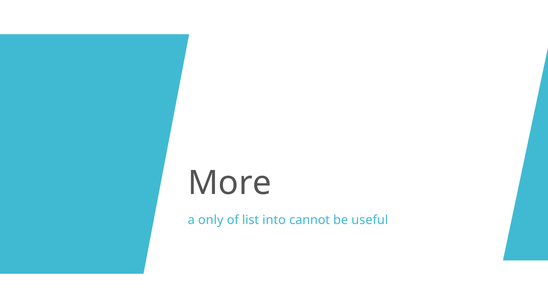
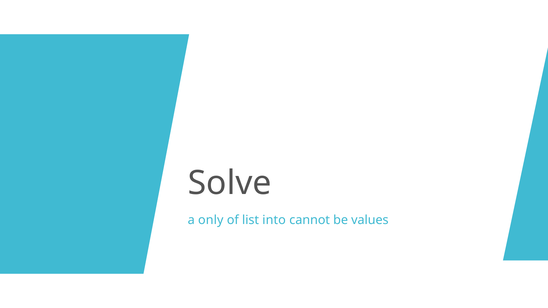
More: More -> Solve
useful: useful -> values
